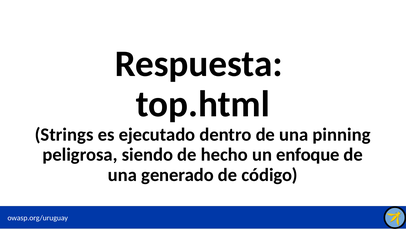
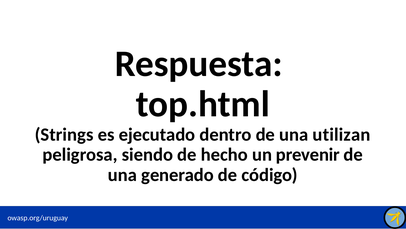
pinning: pinning -> utilizan
enfoque: enfoque -> prevenir
